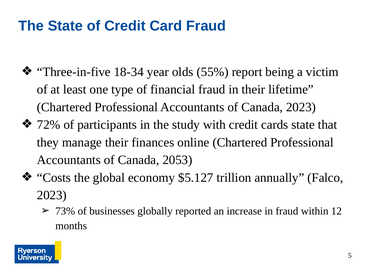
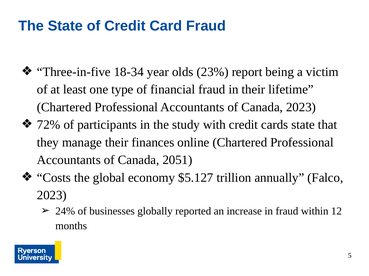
55%: 55% -> 23%
2053: 2053 -> 2051
73%: 73% -> 24%
